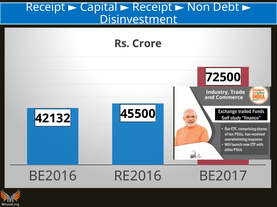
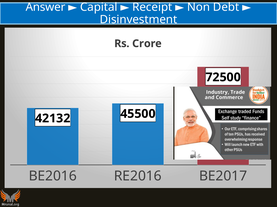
Receipt at (46, 7): Receipt -> Answer
